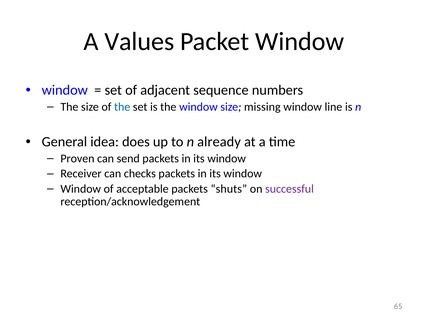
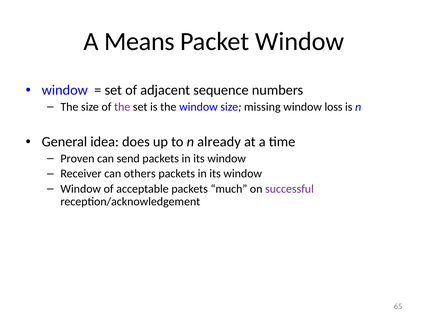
Values: Values -> Means
the at (122, 107) colour: blue -> purple
line: line -> loss
checks: checks -> others
shuts: shuts -> much
